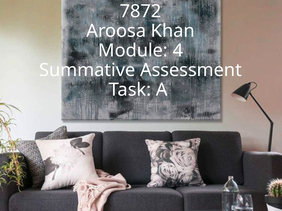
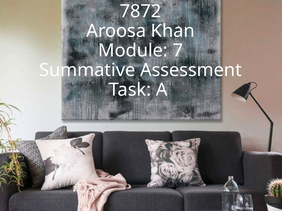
4: 4 -> 7
